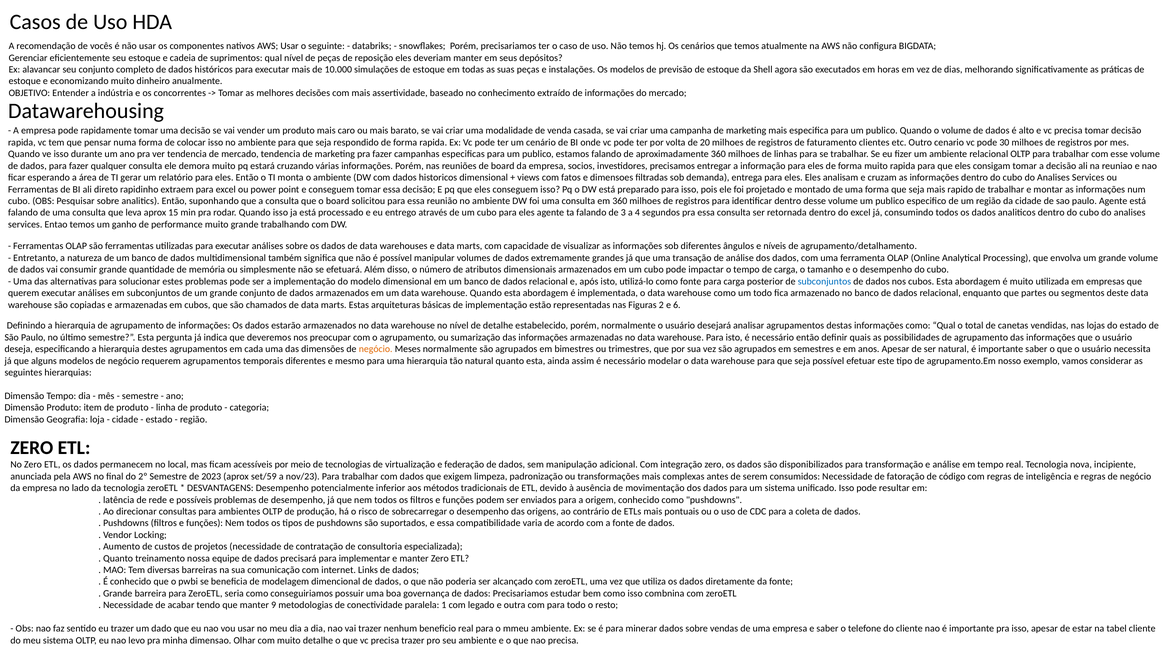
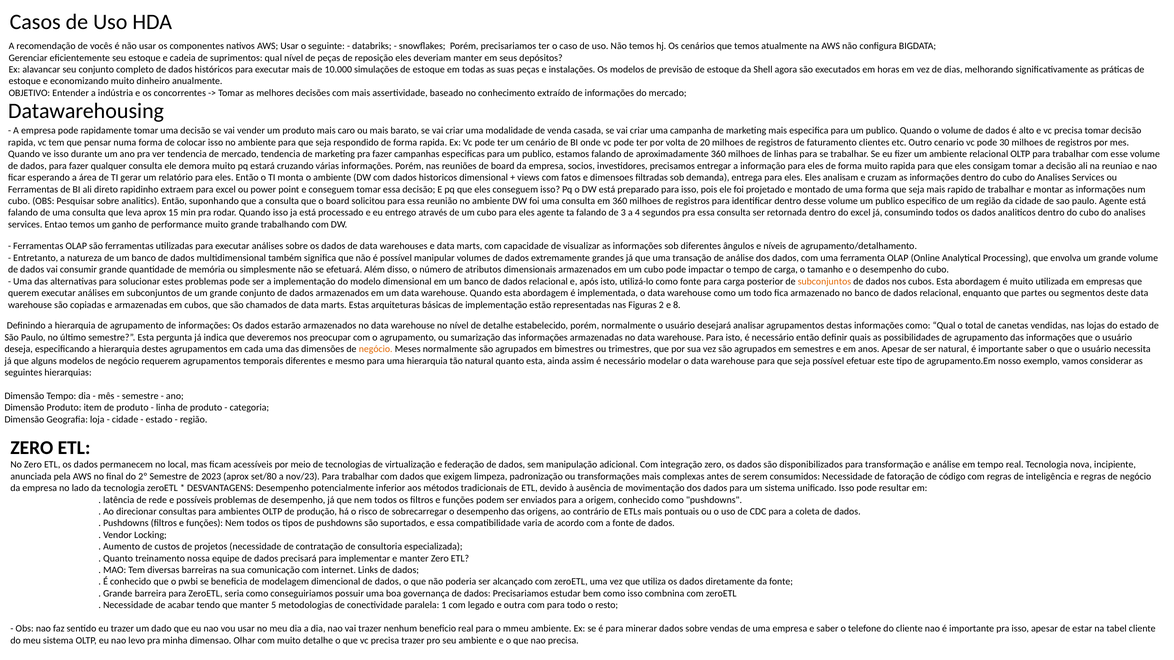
subconjuntos at (824, 282) colour: blue -> orange
6: 6 -> 8
set/59: set/59 -> set/80
9: 9 -> 5
